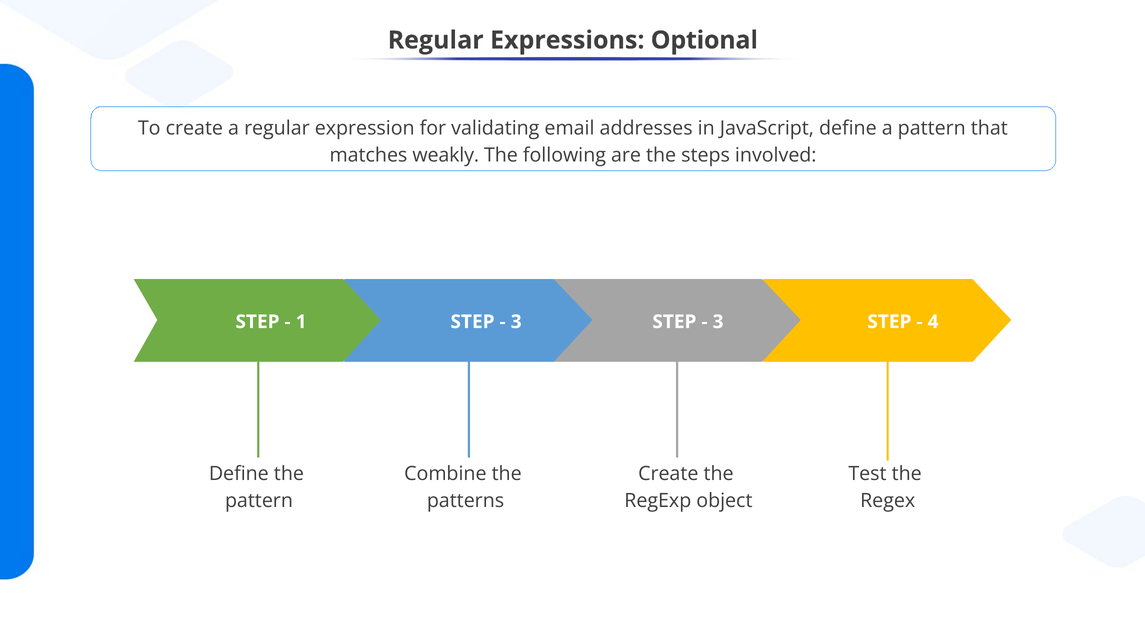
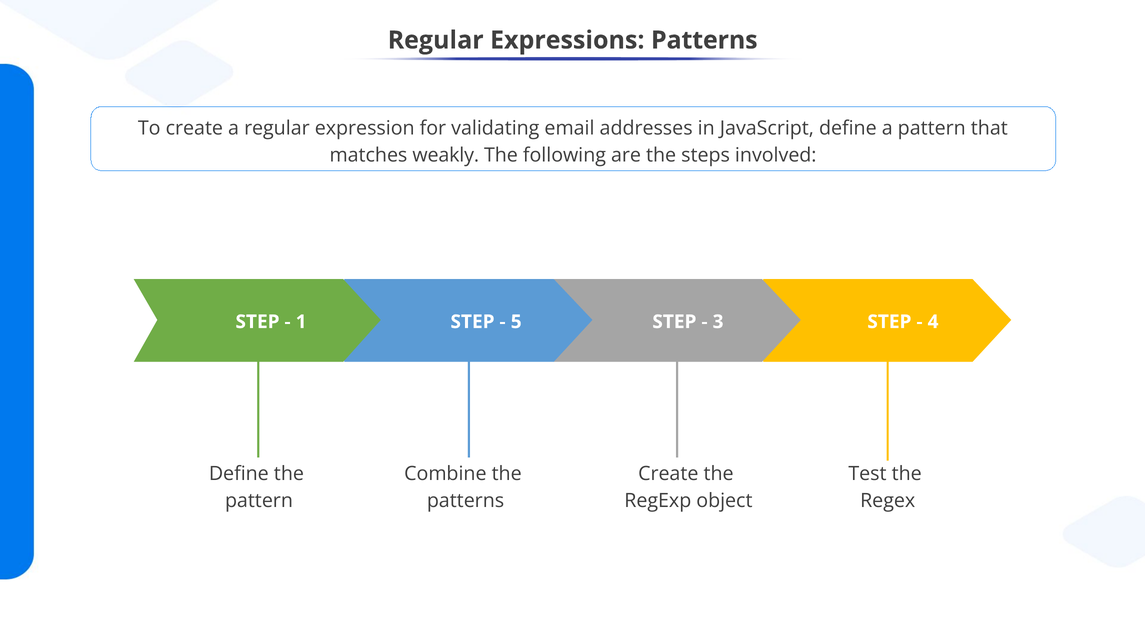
Expressions Optional: Optional -> Patterns
3 at (516, 322): 3 -> 5
